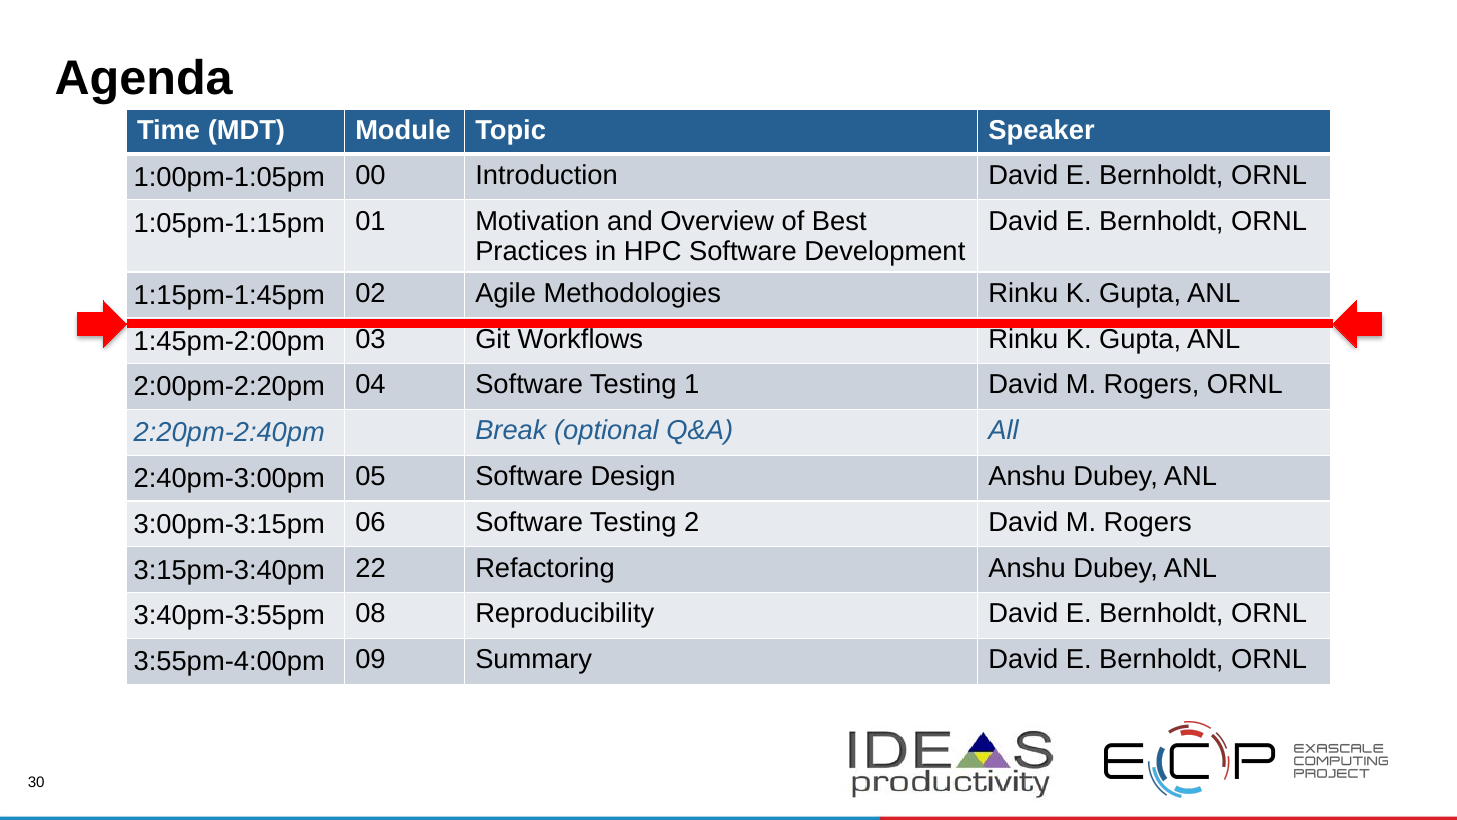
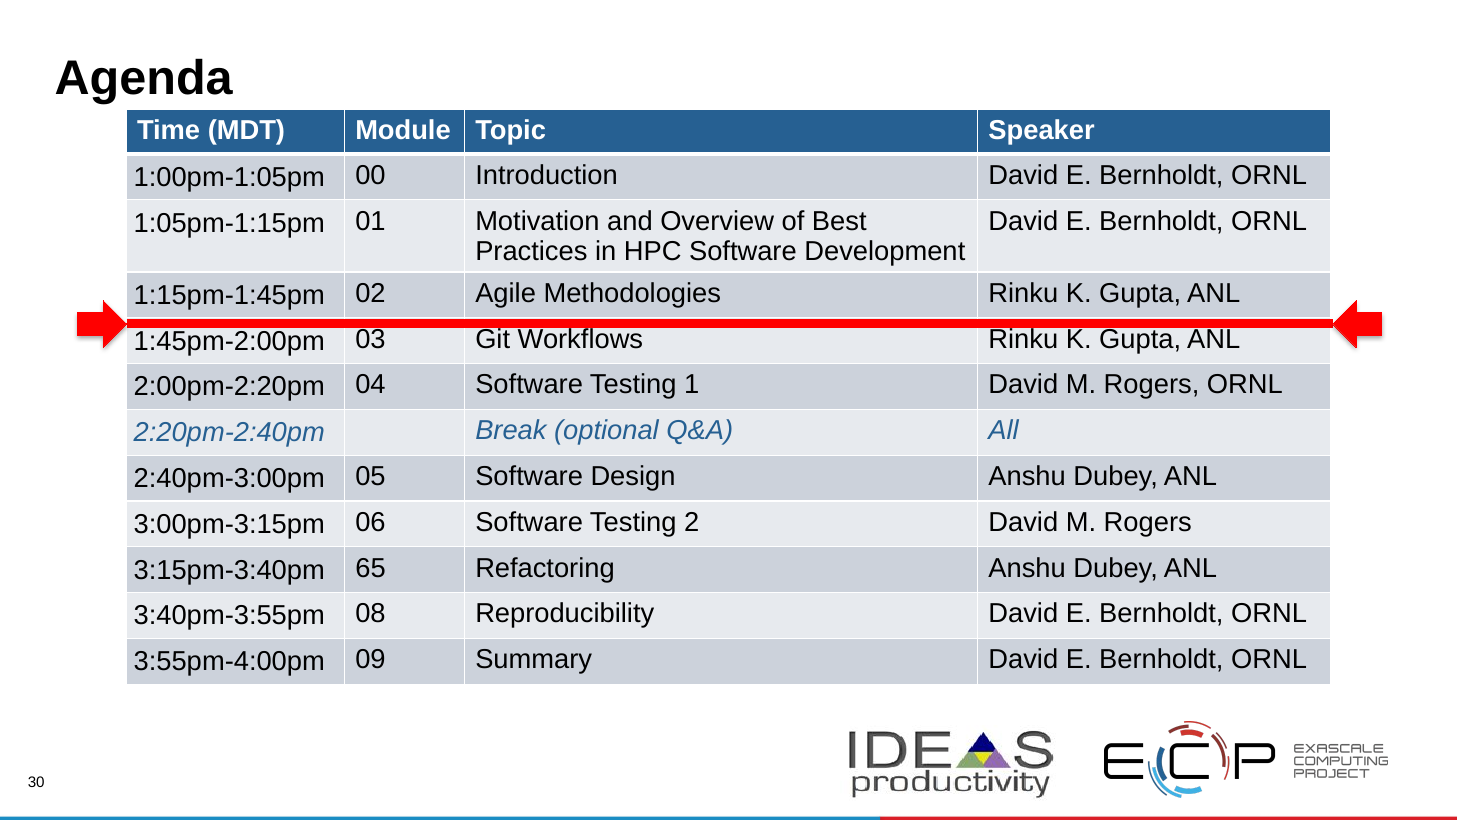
22: 22 -> 65
